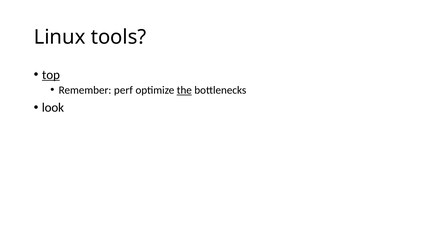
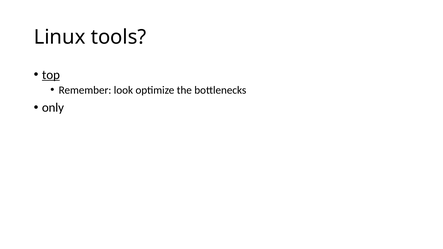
perf: perf -> look
the underline: present -> none
look: look -> only
